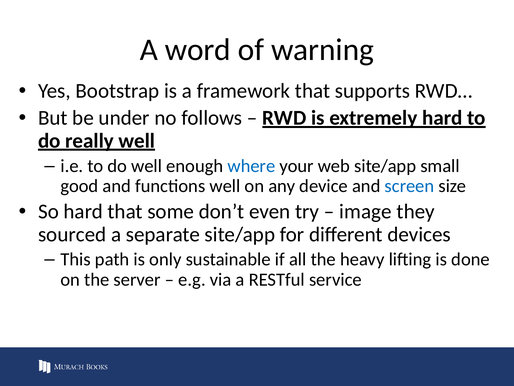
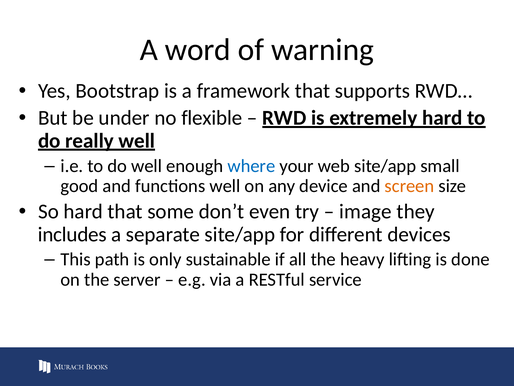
follows: follows -> flexible
screen colour: blue -> orange
sourced: sourced -> includes
